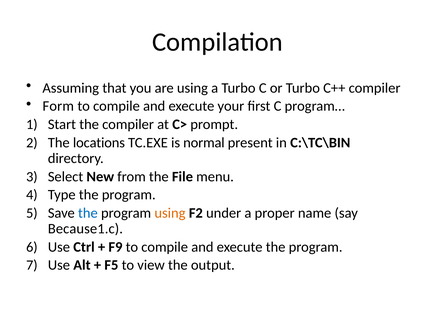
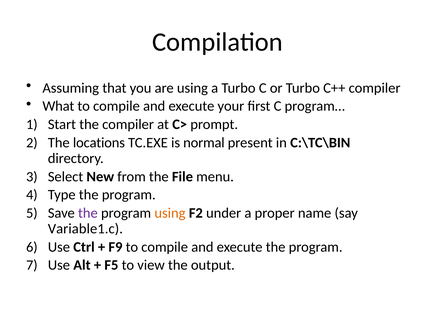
Form: Form -> What
the at (88, 213) colour: blue -> purple
Because1.c: Because1.c -> Variable1.c
